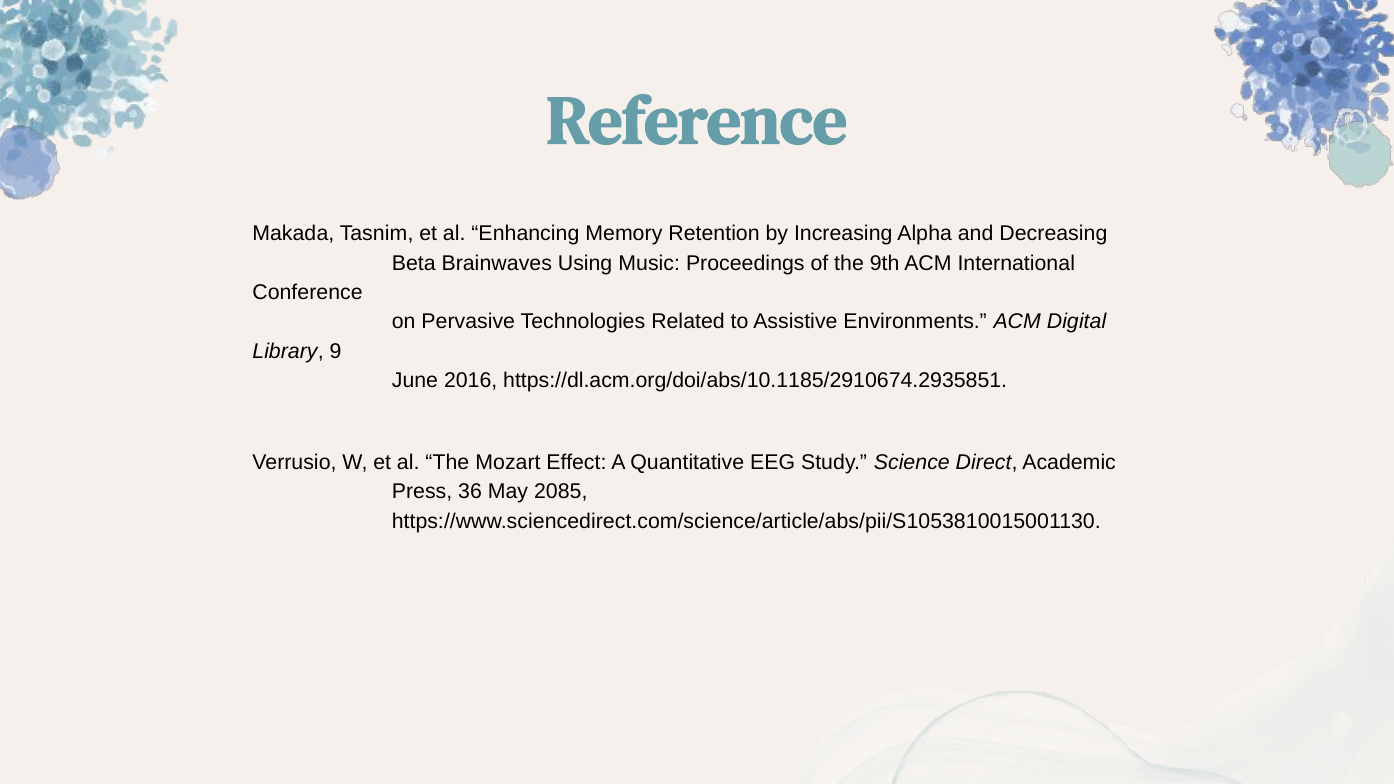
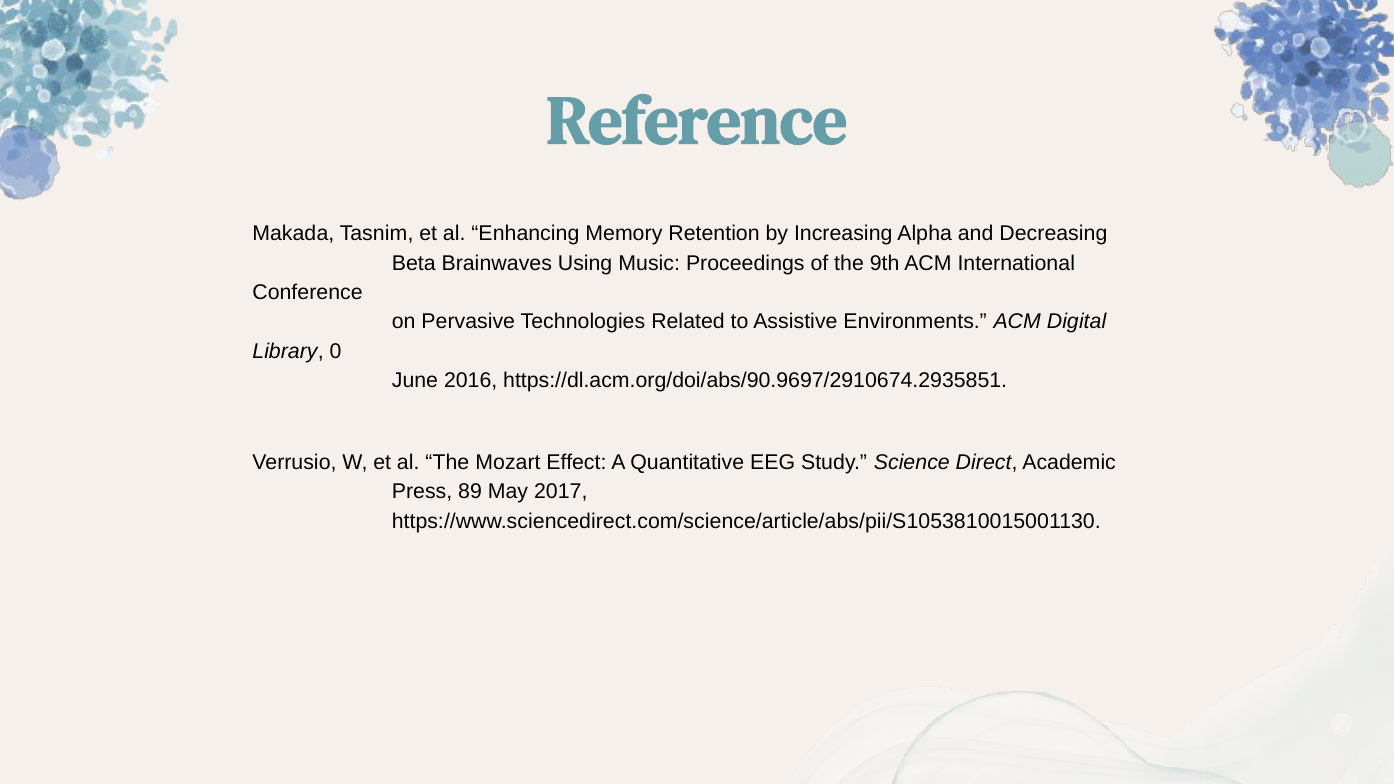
9: 9 -> 0
https://dl.acm.org/doi/abs/10.1185/2910674.2935851: https://dl.acm.org/doi/abs/10.1185/2910674.2935851 -> https://dl.acm.org/doi/abs/90.9697/2910674.2935851
36: 36 -> 89
2085: 2085 -> 2017
